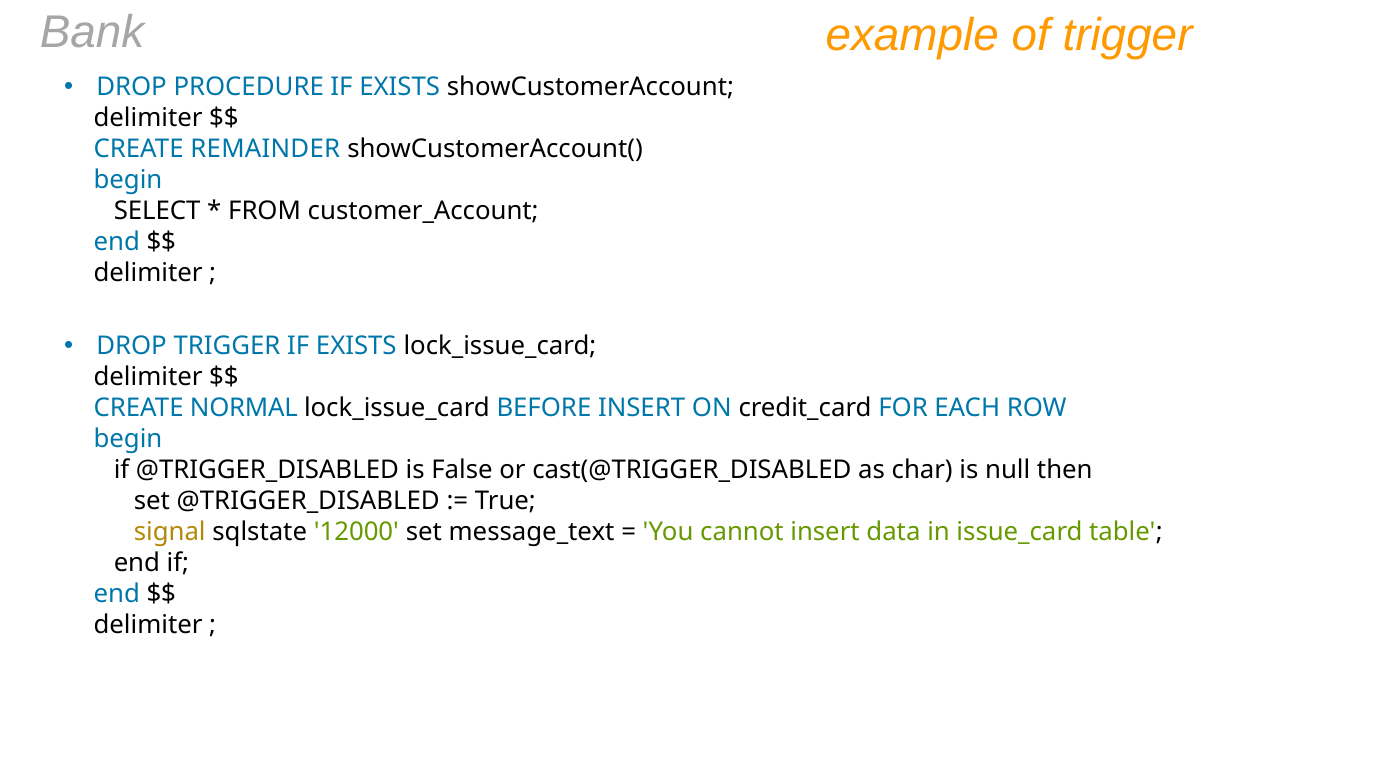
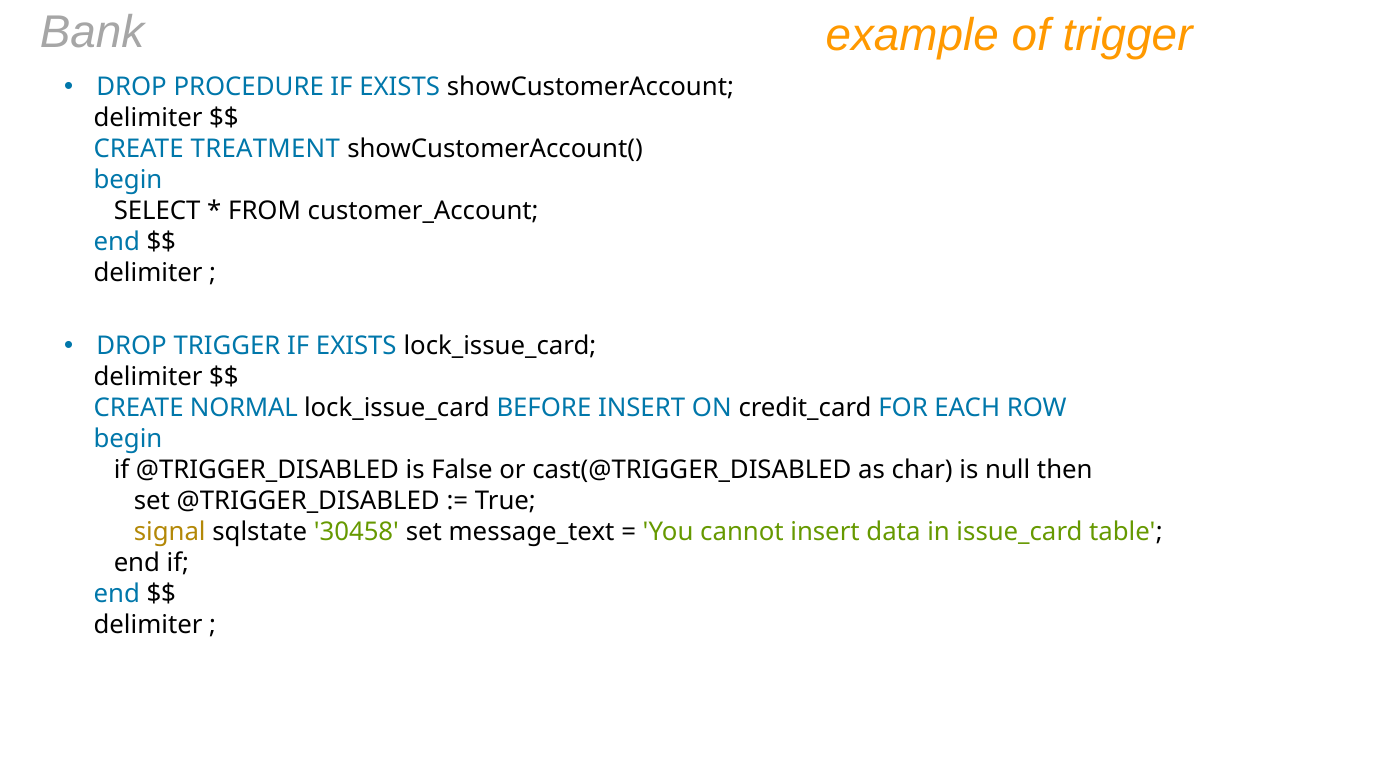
REMAINDER: REMAINDER -> TREATMENT
12000: 12000 -> 30458
